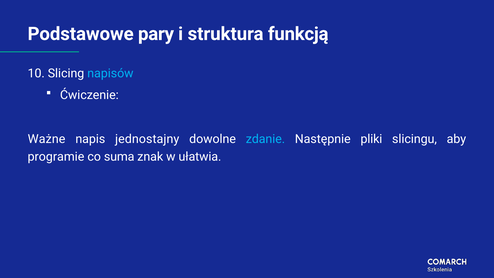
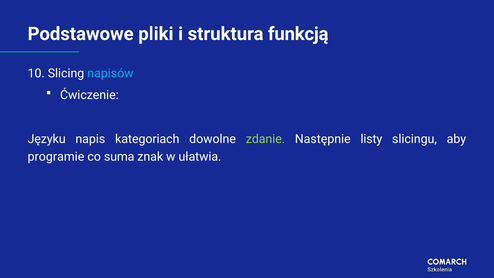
pary: pary -> pliki
Ważne: Ważne -> Języku
jednostajny: jednostajny -> kategoriach
zdanie colour: light blue -> light green
pliki: pliki -> listy
